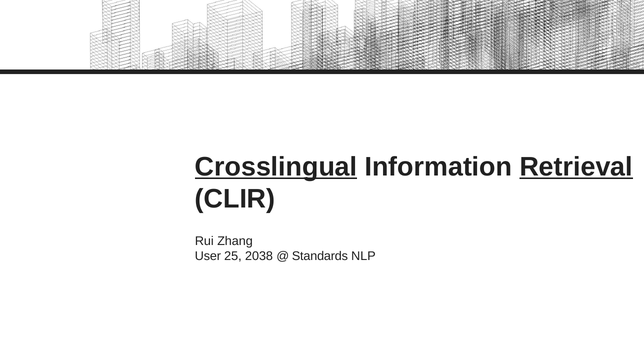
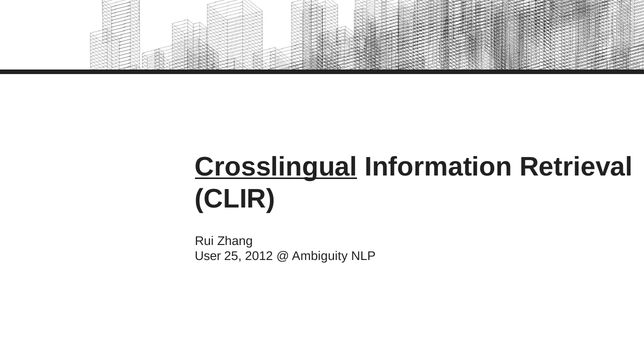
Retrieval underline: present -> none
2038: 2038 -> 2012
Standards: Standards -> Ambiguity
